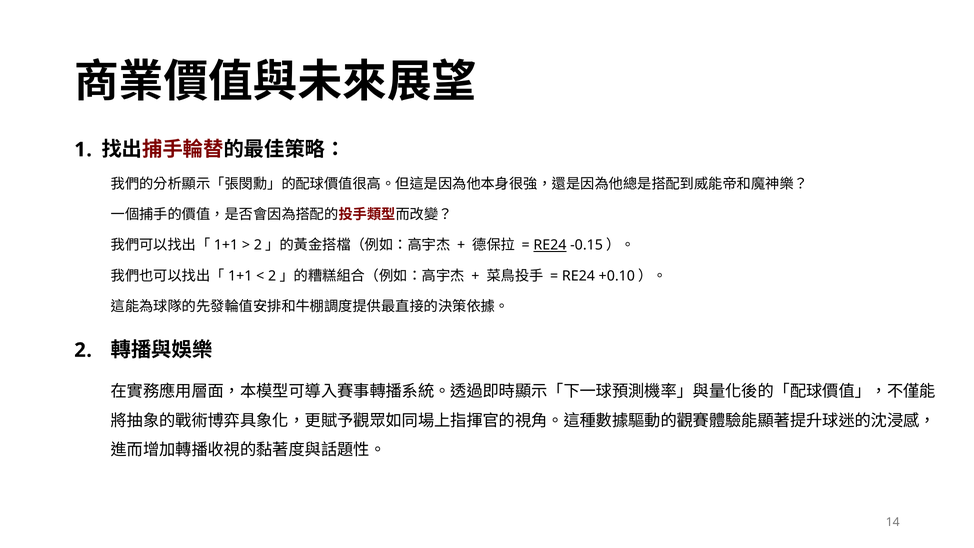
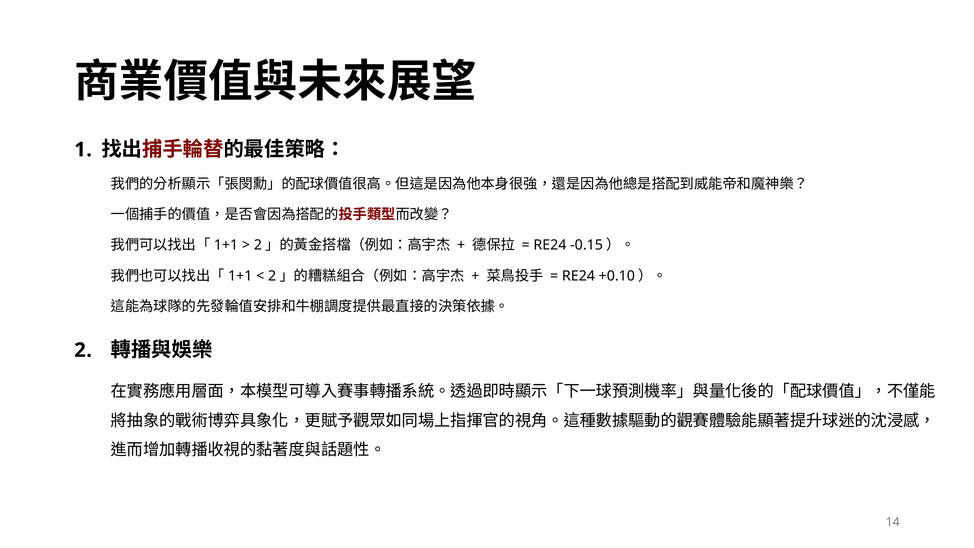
RE24 at (550, 245) underline: present -> none
